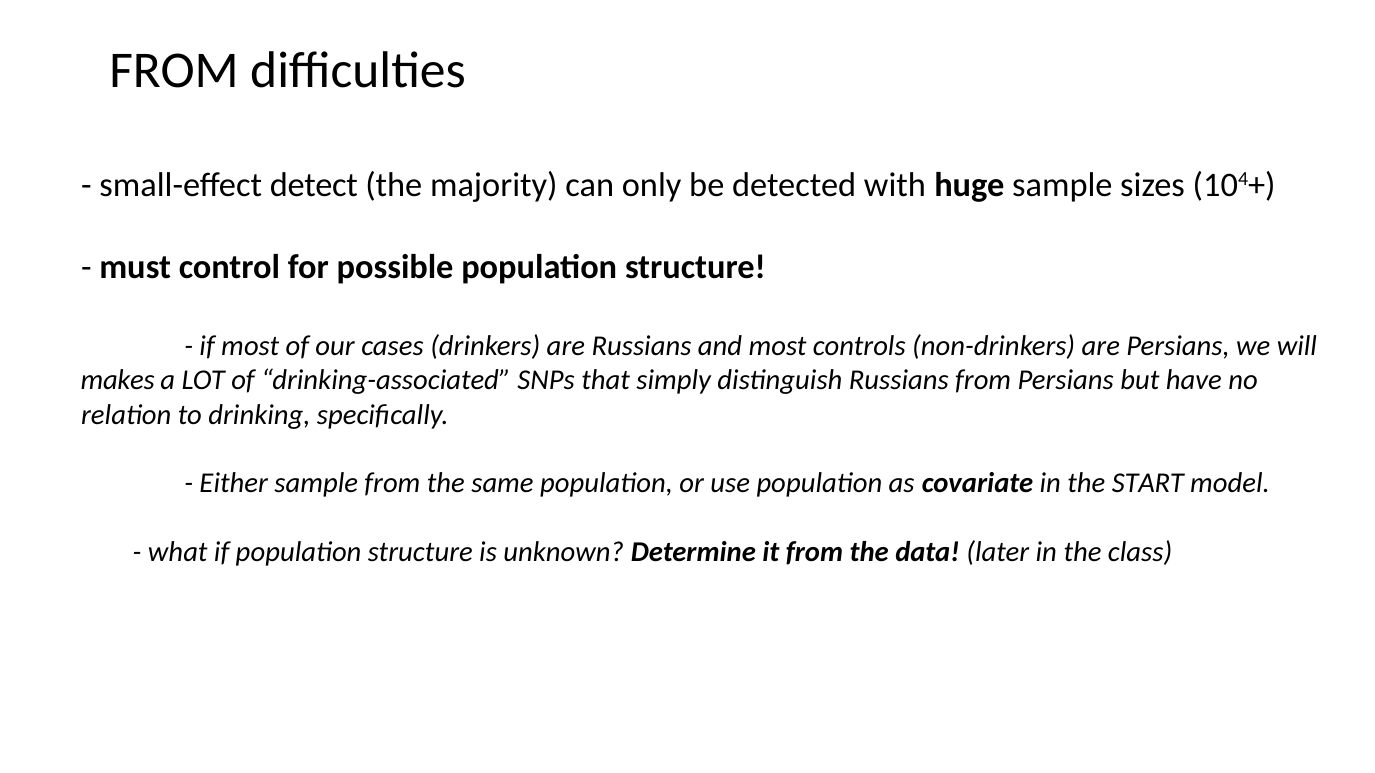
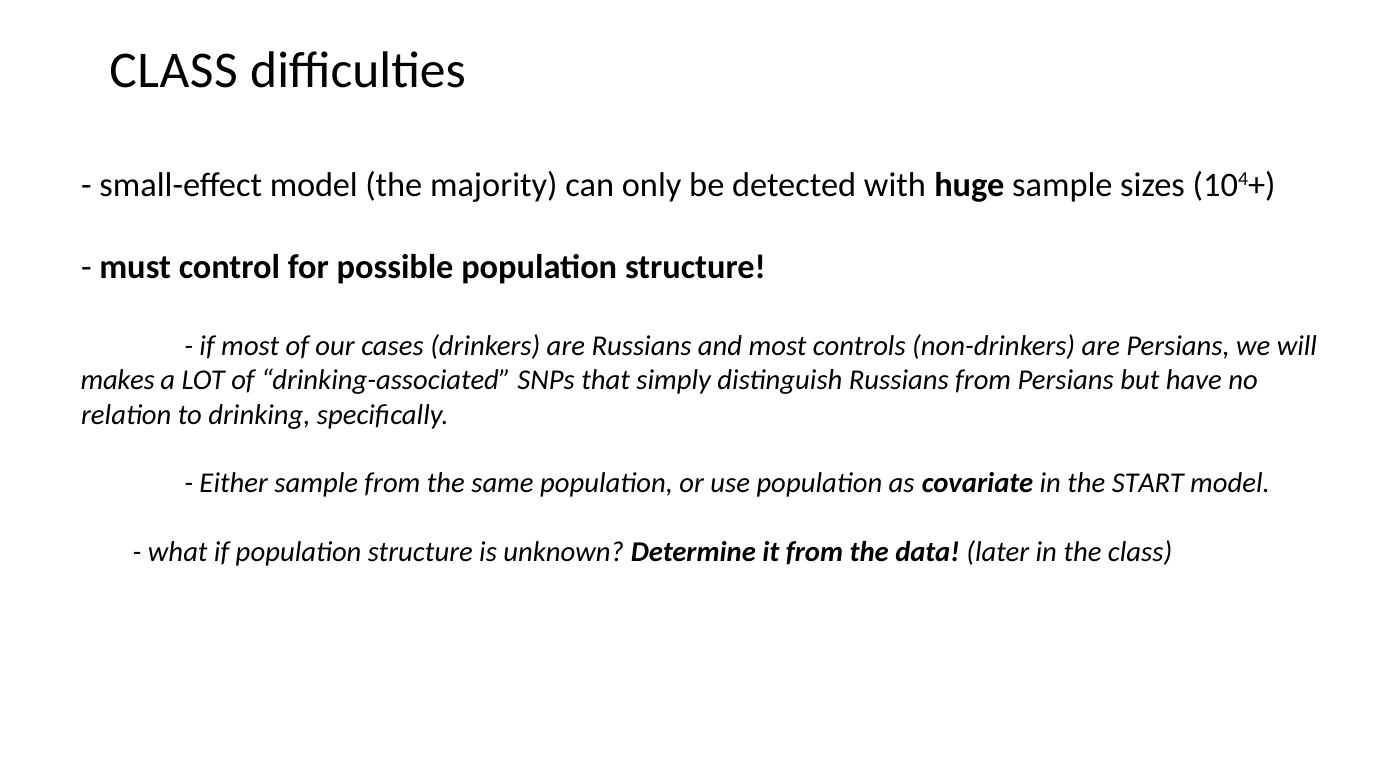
FROM at (174, 71): FROM -> CLASS
small-effect detect: detect -> model
